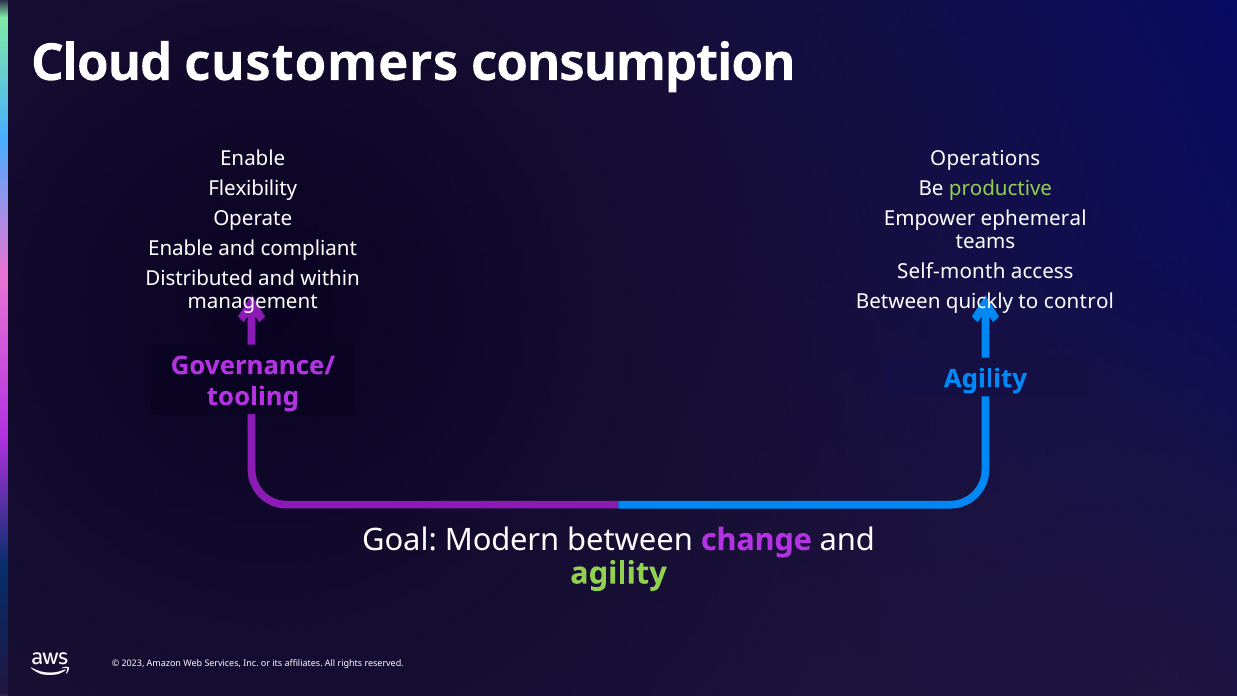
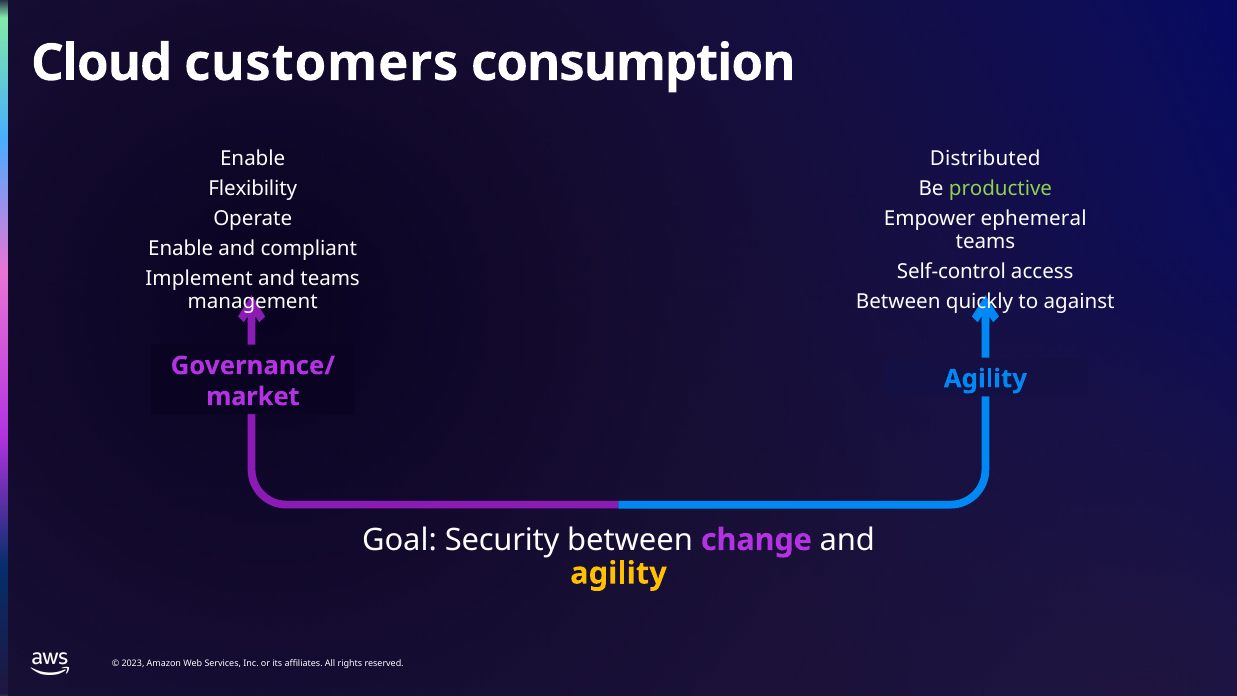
Operations: Operations -> Distributed
Self-month: Self-month -> Self-control
Distributed: Distributed -> Implement
and within: within -> teams
control: control -> against
tooling: tooling -> market
Modern: Modern -> Security
agility at (618, 573) colour: light green -> yellow
